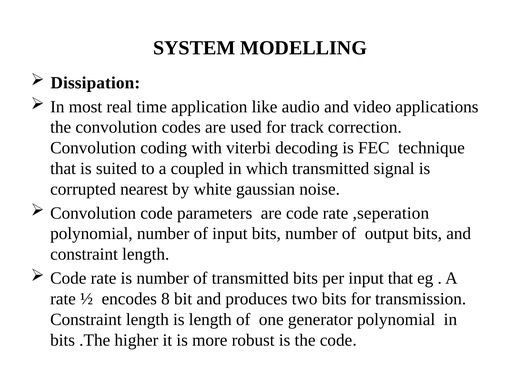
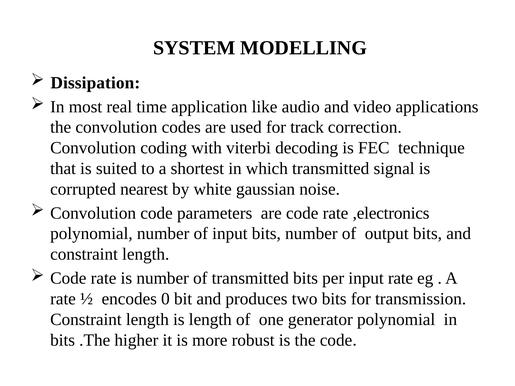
coupled: coupled -> shortest
,seperation: ,seperation -> ,electronics
input that: that -> rate
8: 8 -> 0
